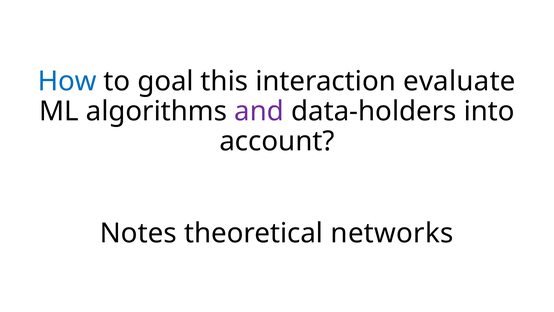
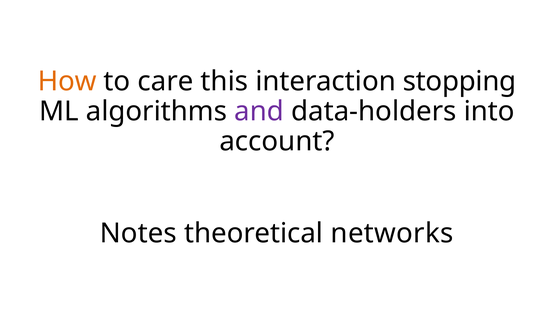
How colour: blue -> orange
goal: goal -> care
evaluate: evaluate -> stopping
